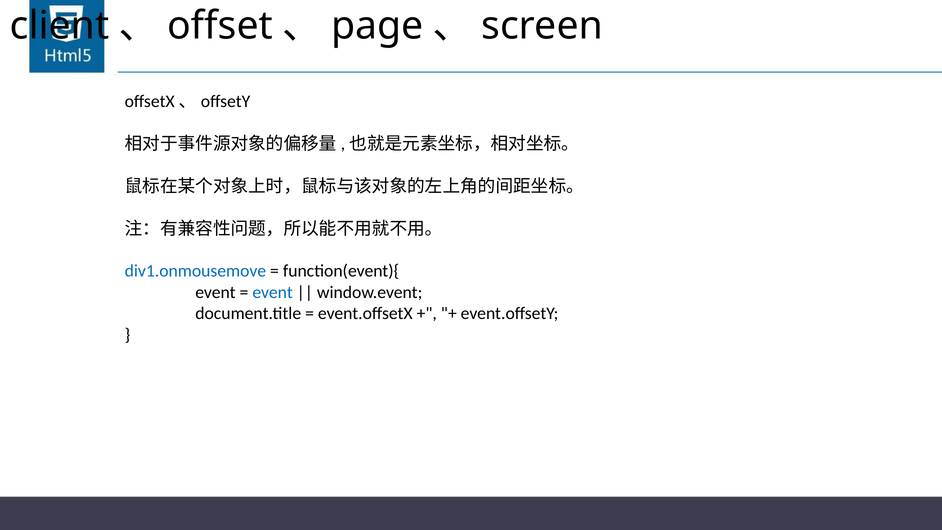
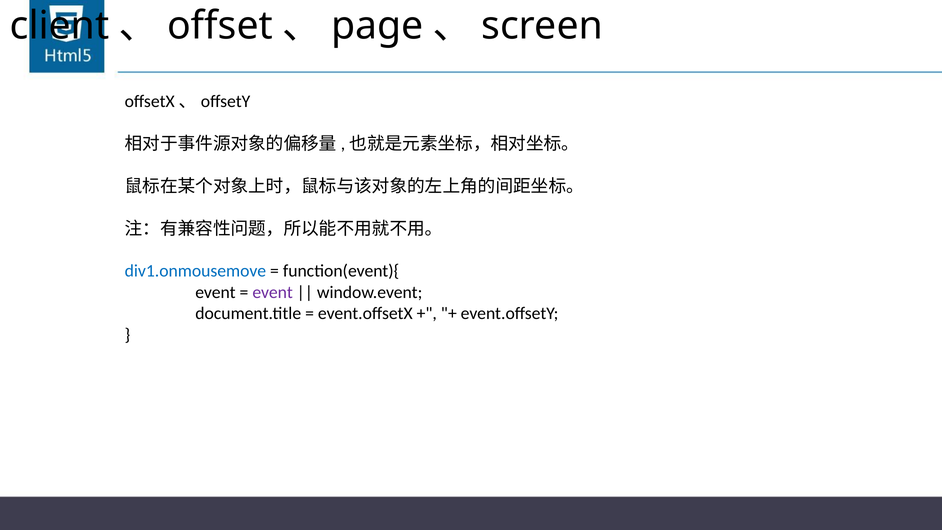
event at (273, 292) colour: blue -> purple
